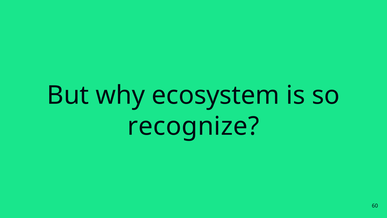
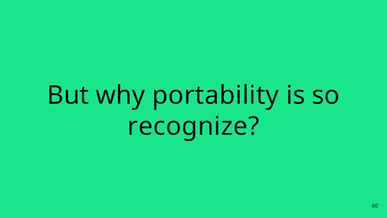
ecosystem: ecosystem -> portability
